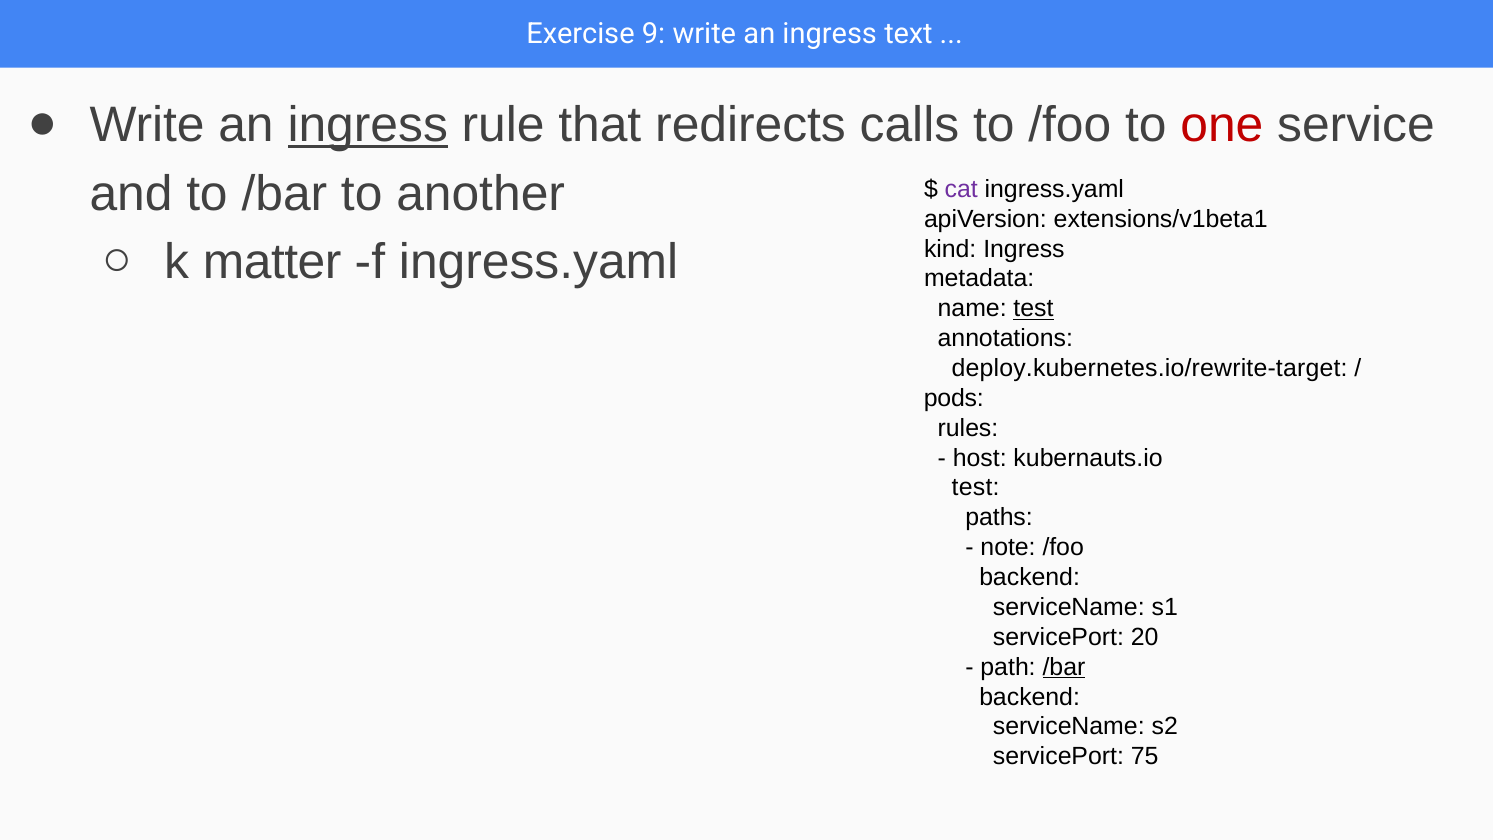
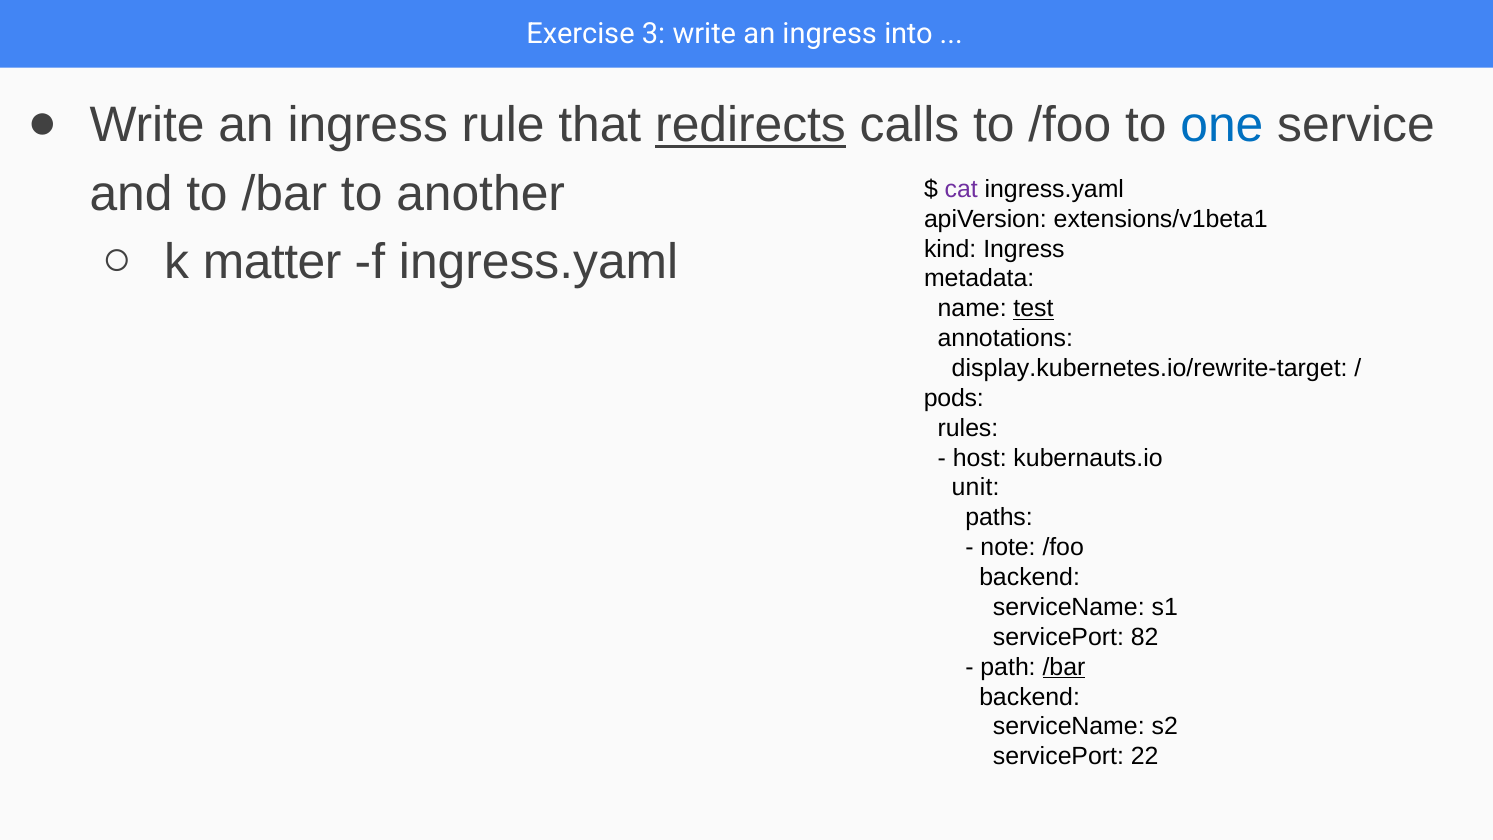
9: 9 -> 3
text: text -> into
ingress at (368, 125) underline: present -> none
redirects underline: none -> present
one colour: red -> blue
deploy.kubernetes.io/rewrite-target: deploy.kubernetes.io/rewrite-target -> display.kubernetes.io/rewrite-target
test at (976, 488): test -> unit
20: 20 -> 82
75: 75 -> 22
